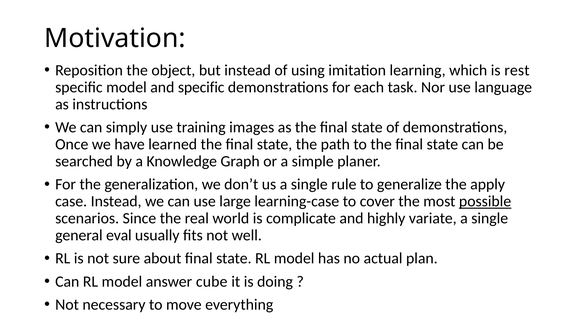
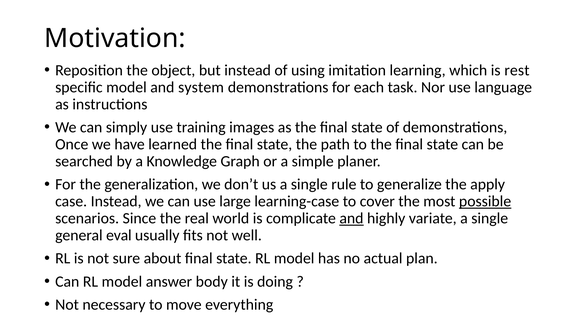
and specific: specific -> system
and at (351, 218) underline: none -> present
cube: cube -> body
